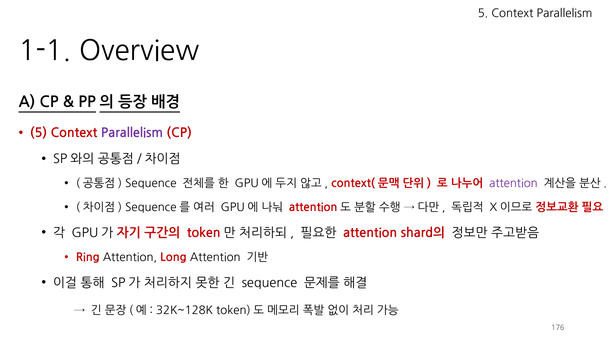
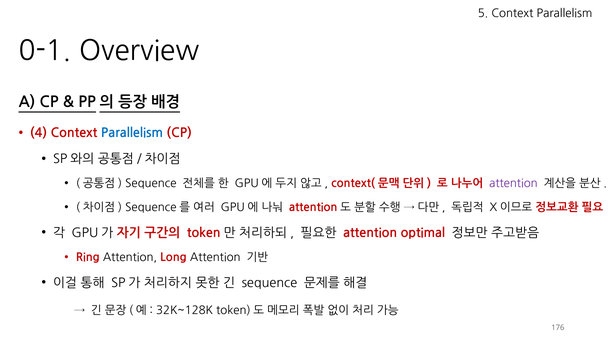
1-1: 1-1 -> 0-1
5 at (39, 133): 5 -> 4
Parallelism at (132, 133) colour: purple -> blue
shard의: shard의 -> optimal
